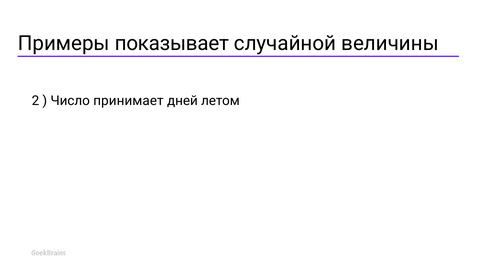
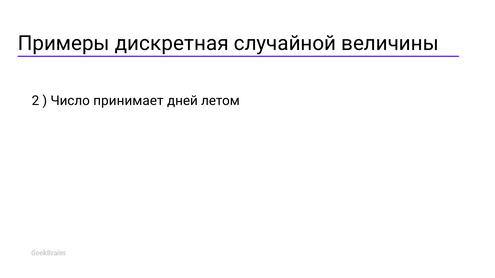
показывает: показывает -> дискретная
